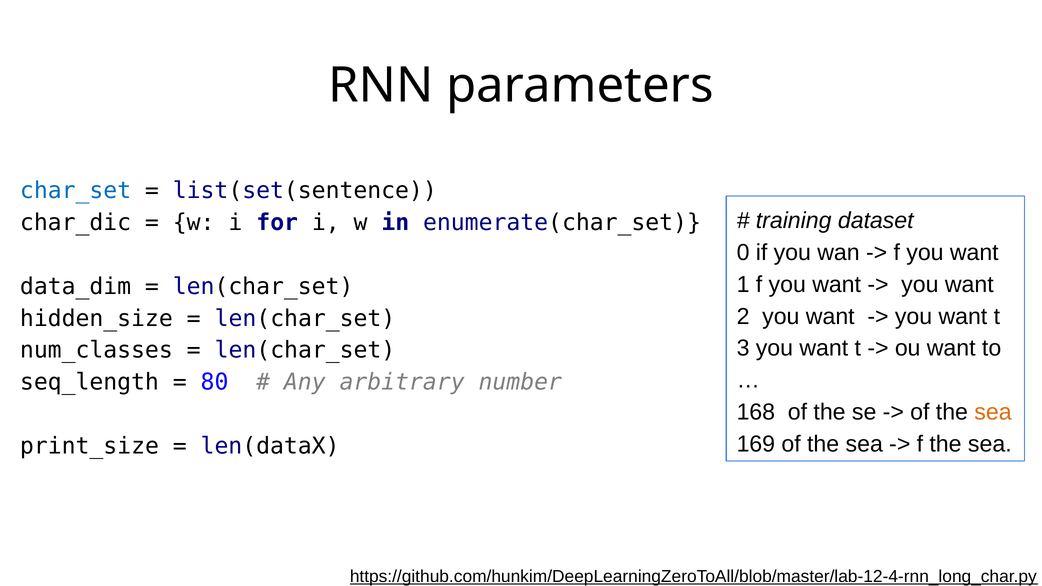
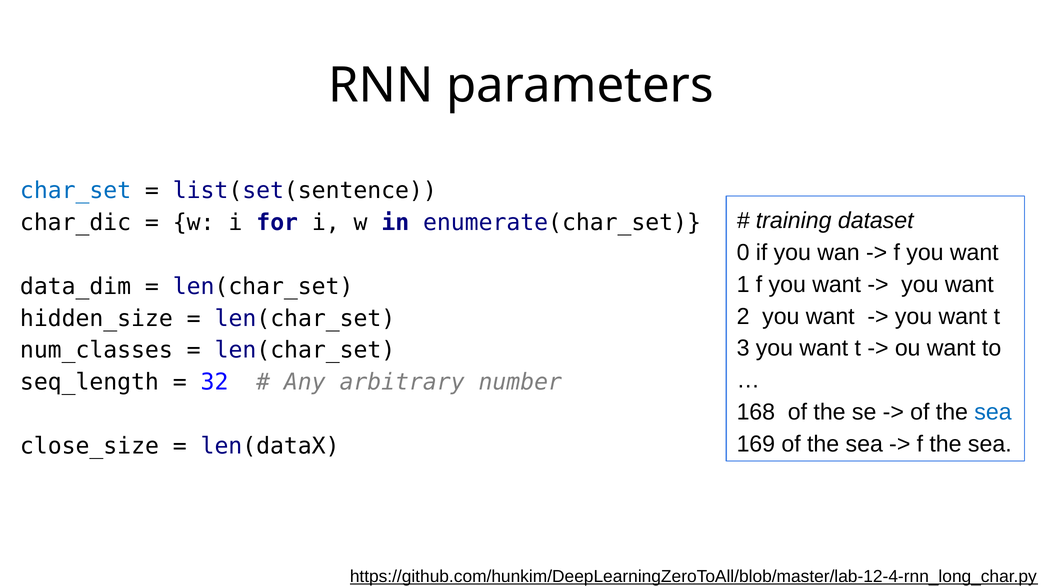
80: 80 -> 32
sea at (993, 412) colour: orange -> blue
print_size: print_size -> close_size
